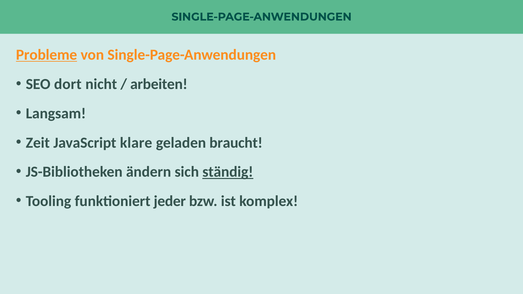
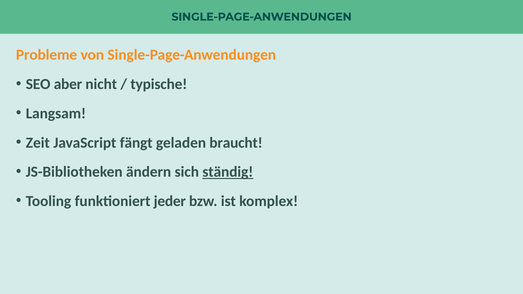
Probleme underline: present -> none
dort: dort -> aber
arbeiten: arbeiten -> typische
klare: klare -> fängt
